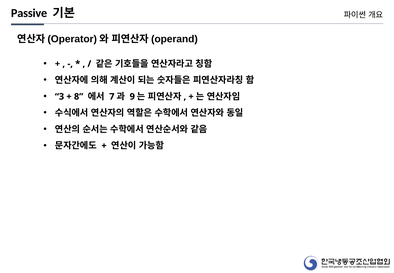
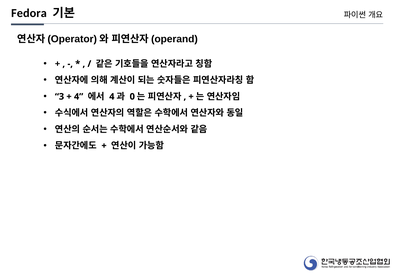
Passive: Passive -> Fedora
8 at (79, 97): 8 -> 4
7 at (112, 97): 7 -> 4
9: 9 -> 0
